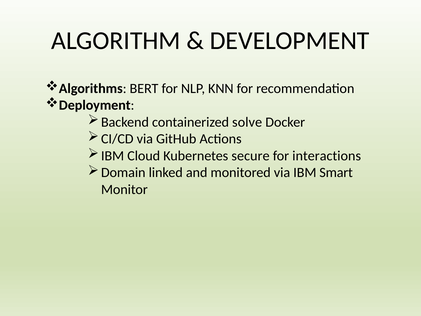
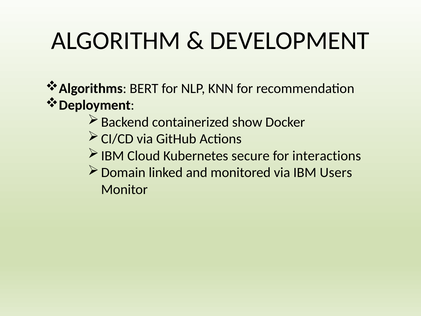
solve: solve -> show
Smart: Smart -> Users
